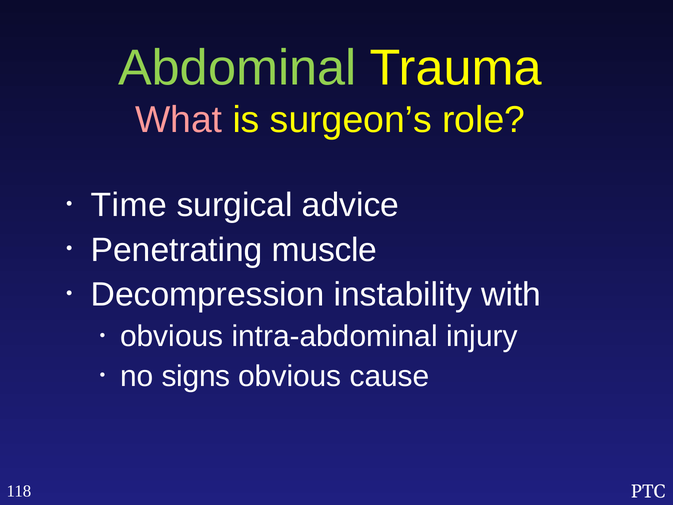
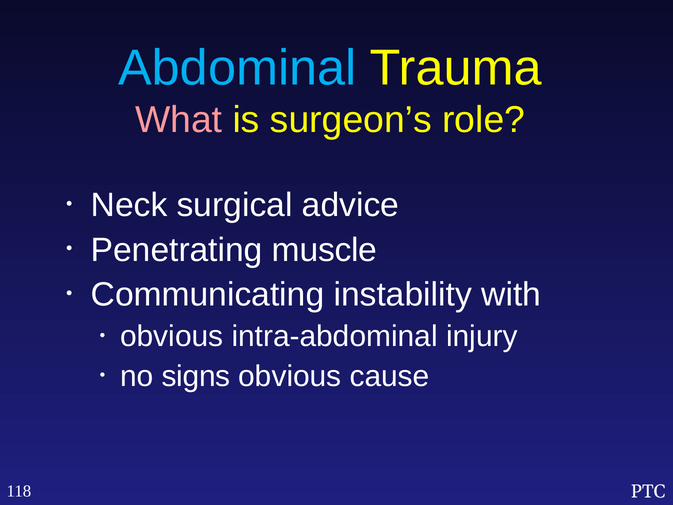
Abdominal colour: light green -> light blue
Time: Time -> Neck
Decompression: Decompression -> Communicating
